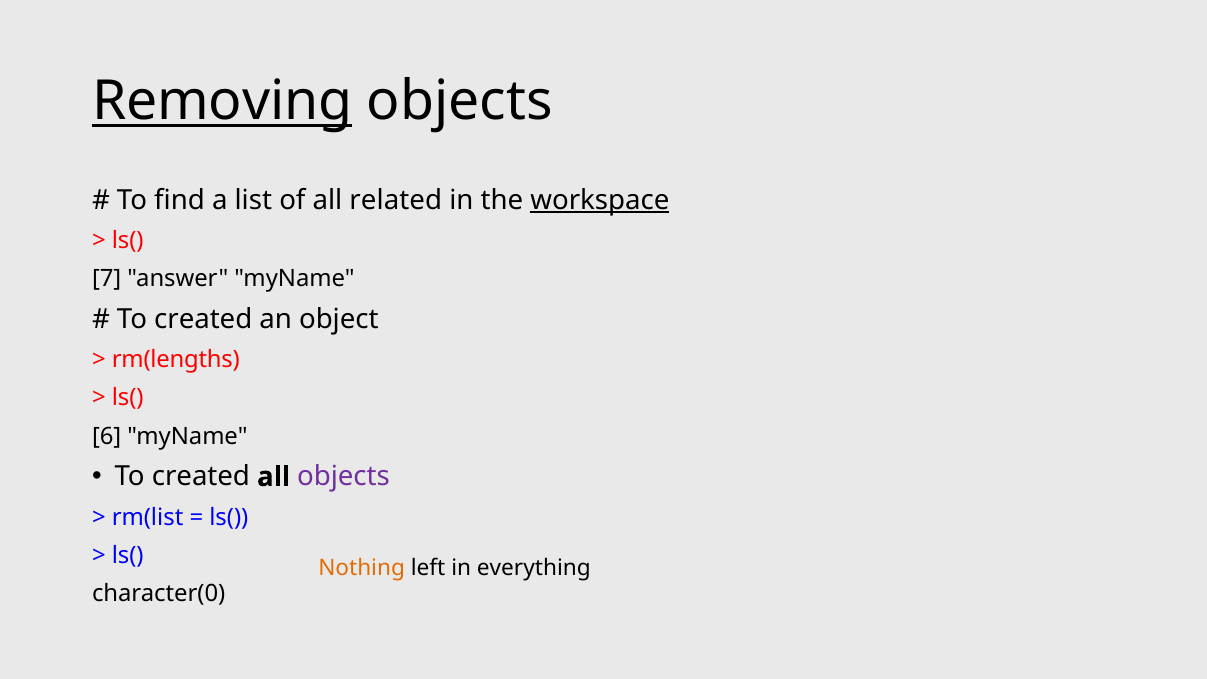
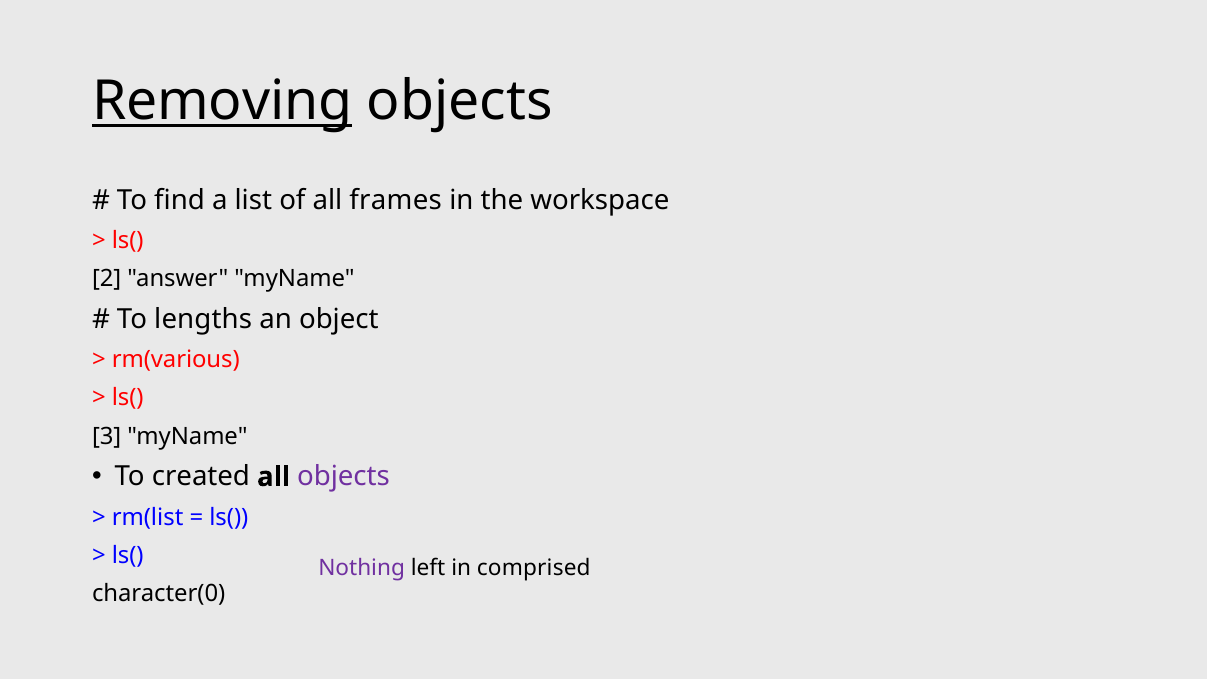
related: related -> frames
workspace underline: present -> none
7: 7 -> 2
created at (203, 319): created -> lengths
rm(lengths: rm(lengths -> rm(various
6: 6 -> 3
Nothing colour: orange -> purple
everything: everything -> comprised
